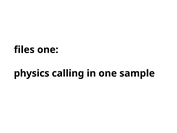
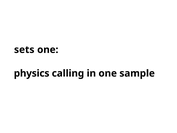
files: files -> sets
